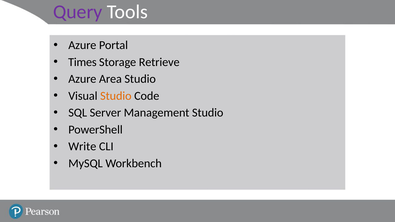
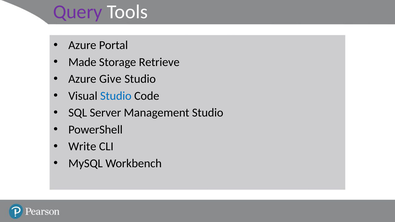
Times: Times -> Made
Area: Area -> Give
Studio at (116, 96) colour: orange -> blue
